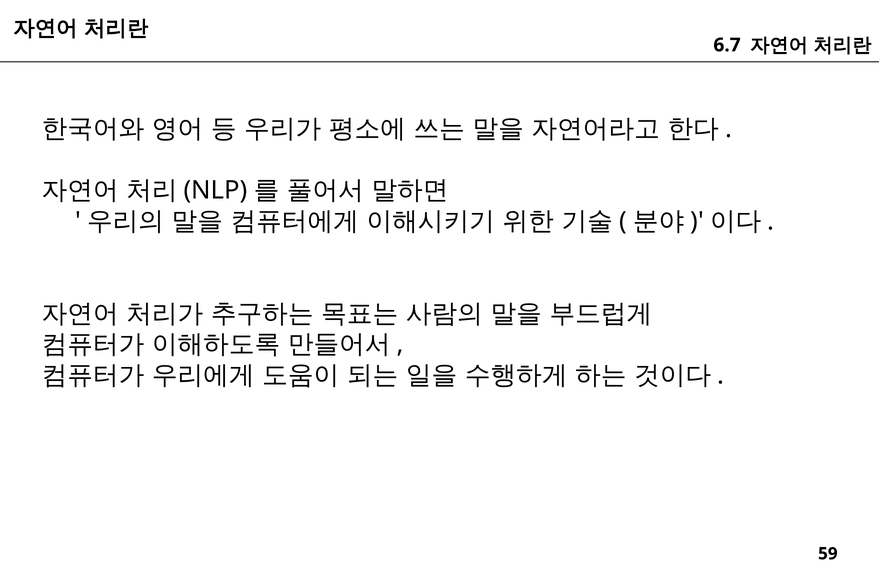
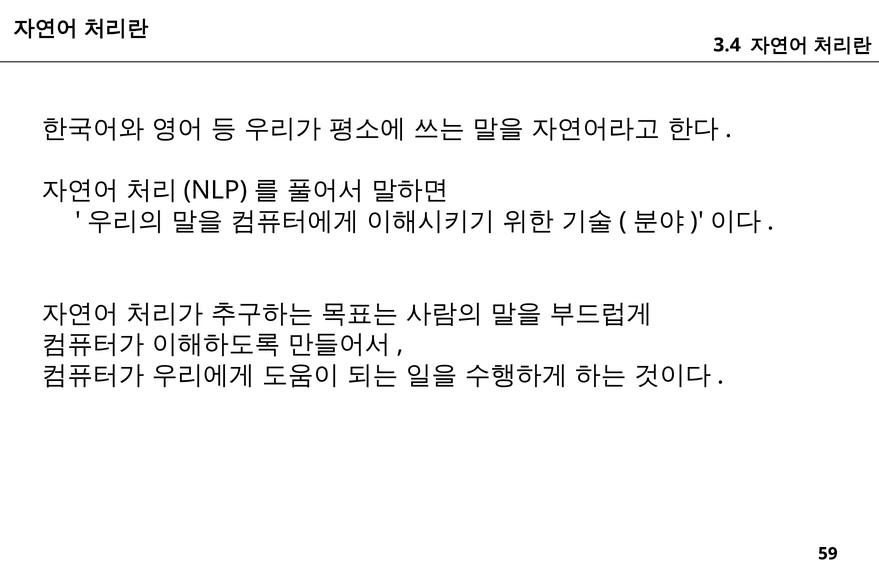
6.7: 6.7 -> 3.4
